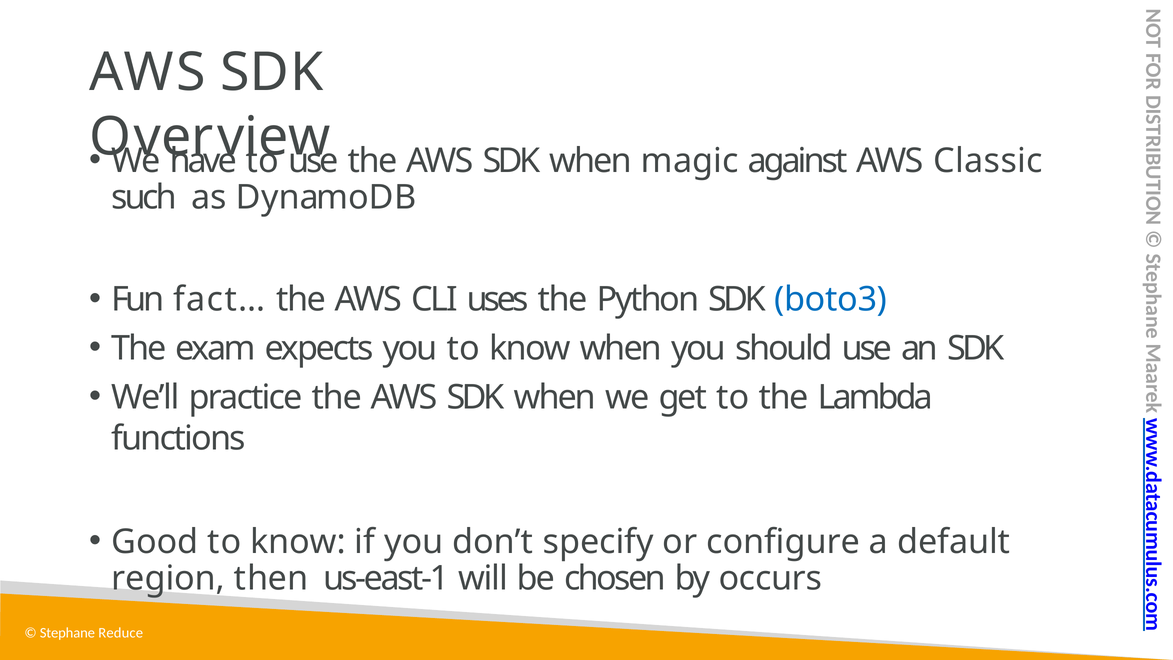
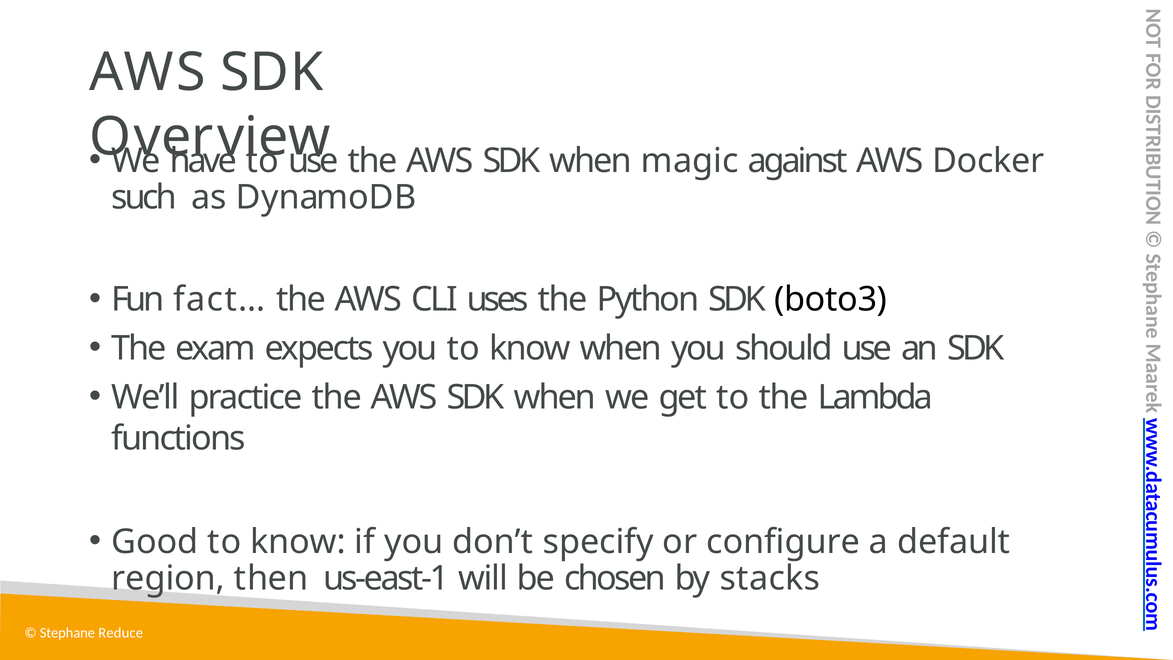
Classic: Classic -> Docker
boto3 colour: blue -> black
occurs: occurs -> stacks
